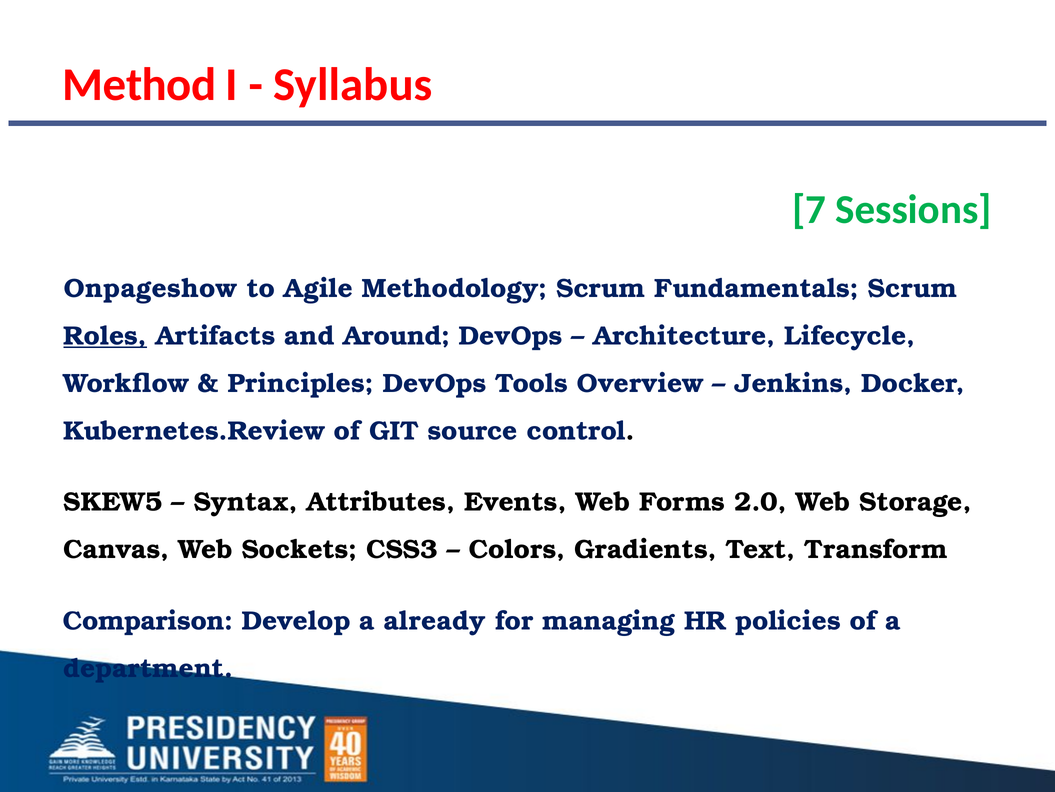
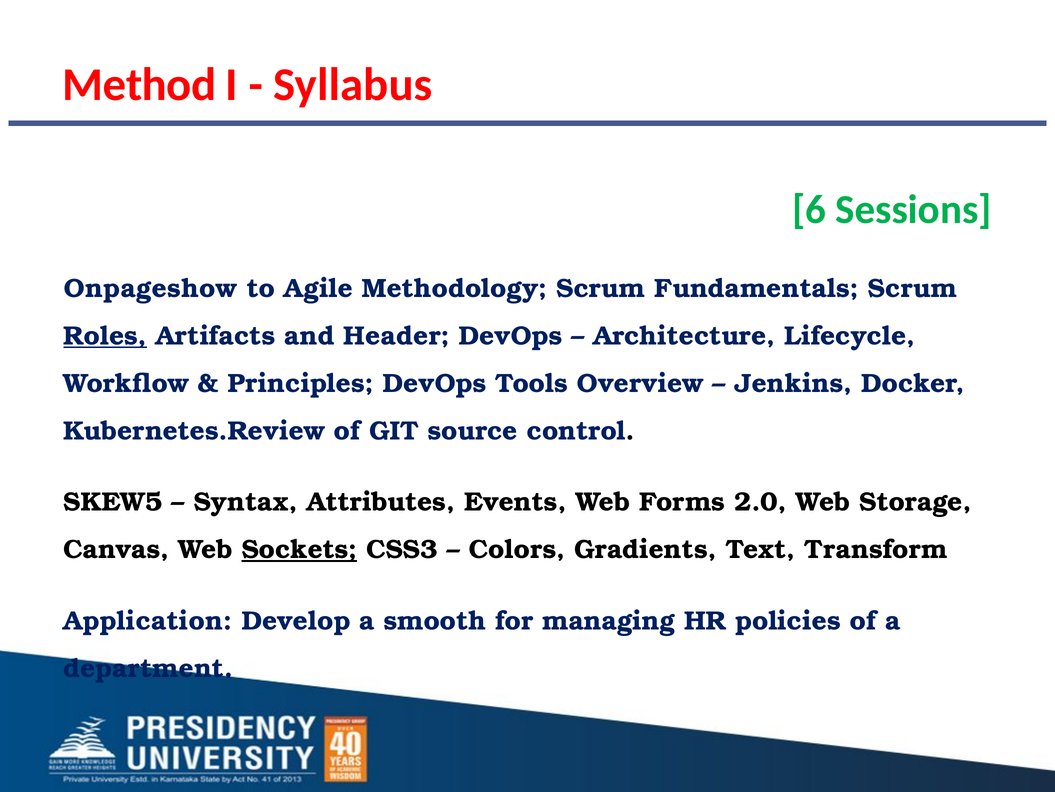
7: 7 -> 6
Around: Around -> Header
Sockets underline: none -> present
Comparison: Comparison -> Application
already: already -> smooth
